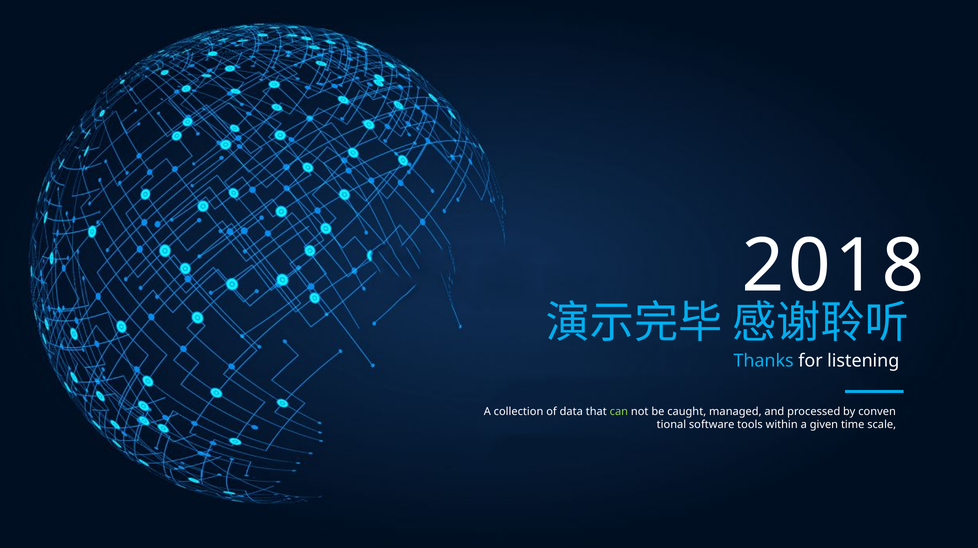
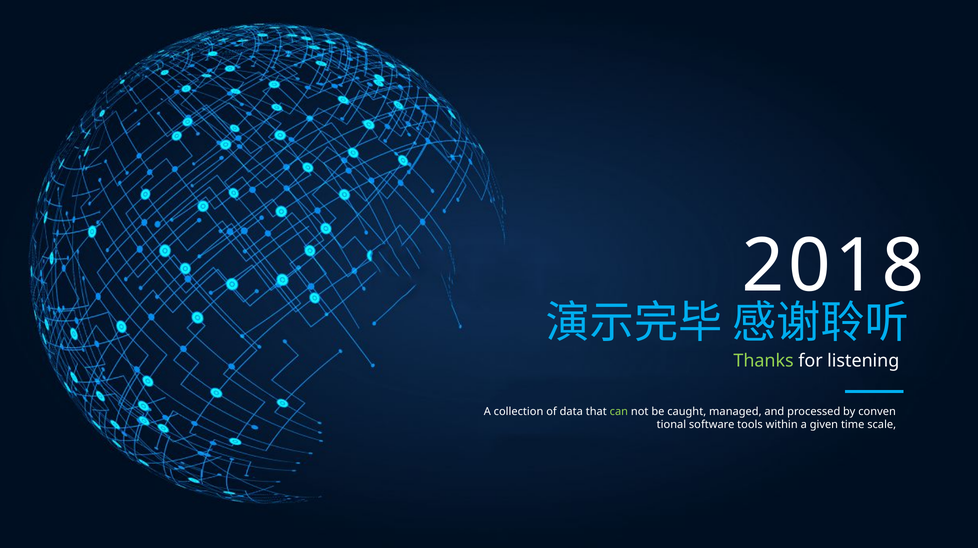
Thanks colour: light blue -> light green
